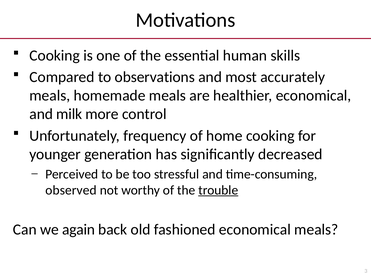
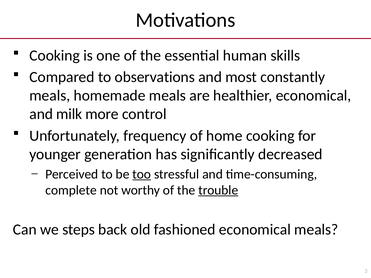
accurately: accurately -> constantly
too underline: none -> present
observed: observed -> complete
again: again -> steps
